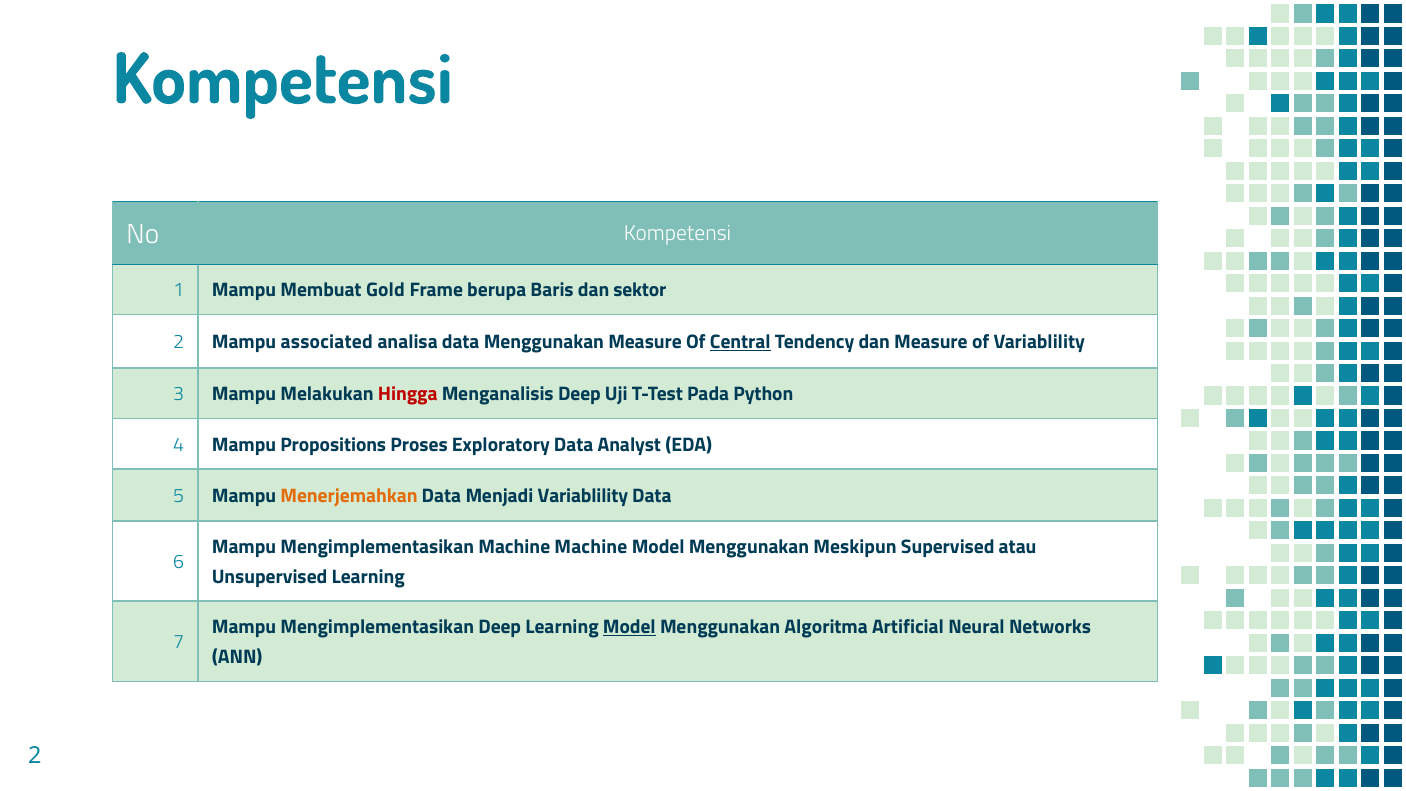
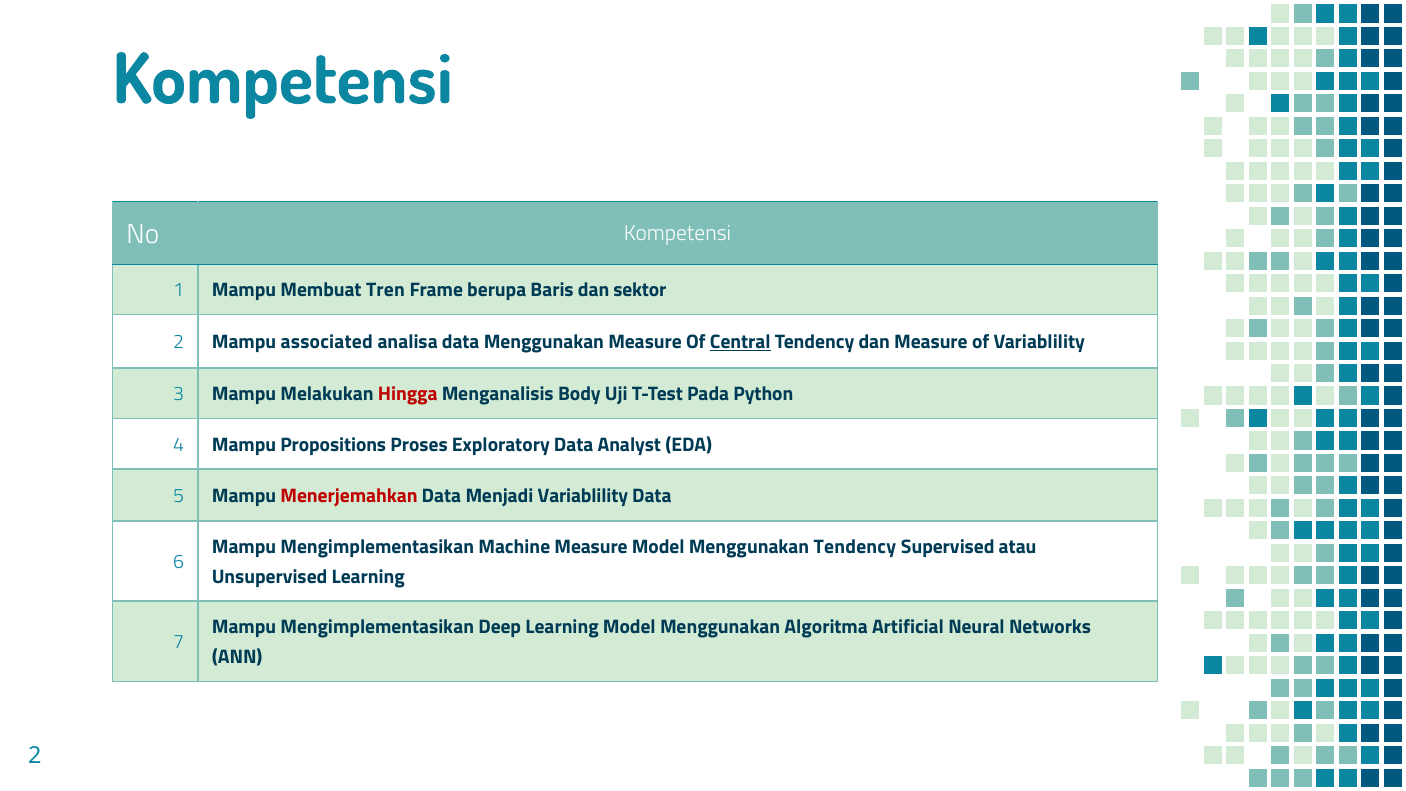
Gold: Gold -> Tren
Menganalisis Deep: Deep -> Body
Menerjemahkan colour: orange -> red
Machine Machine: Machine -> Measure
Menggunakan Meskipun: Meskipun -> Tendency
Model at (629, 627) underline: present -> none
